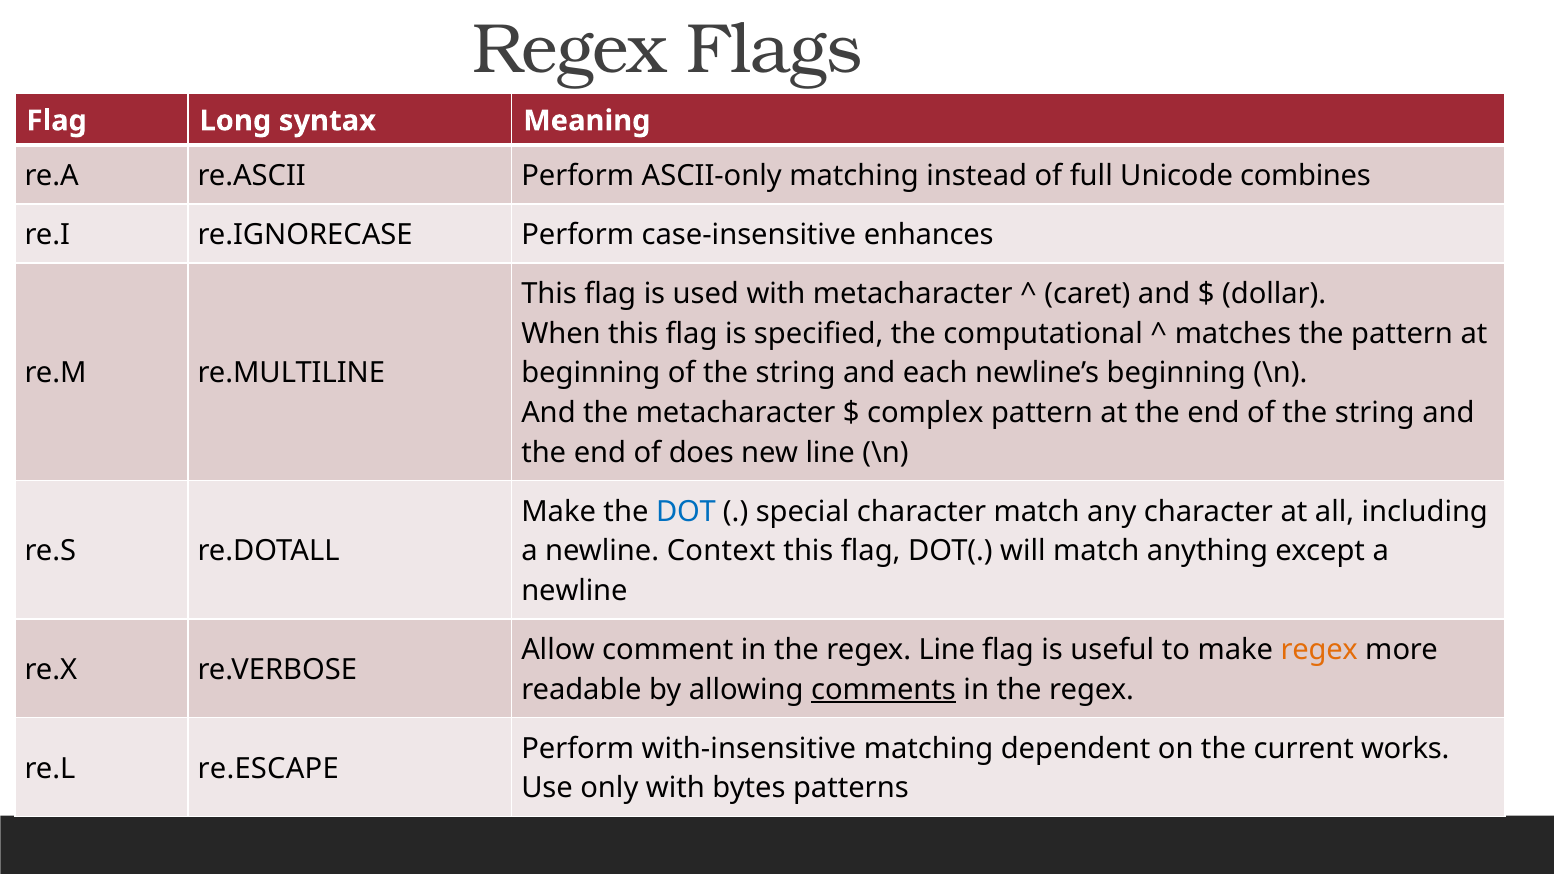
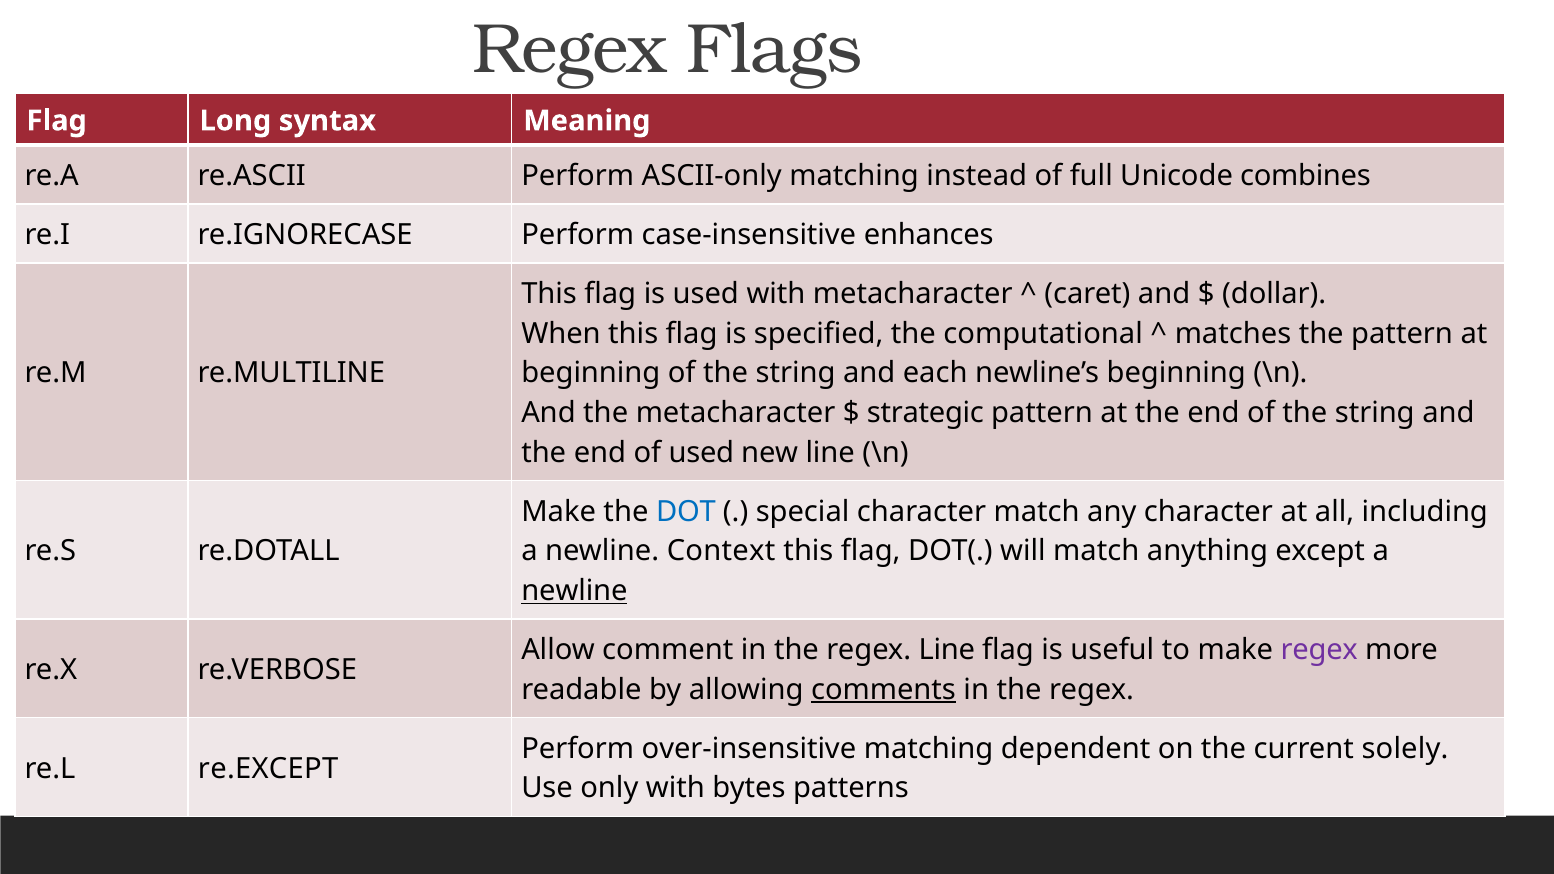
complex: complex -> strategic
of does: does -> used
newline at (574, 591) underline: none -> present
regex at (1319, 650) colour: orange -> purple
with-insensitive: with-insensitive -> over-insensitive
works: works -> solely
re.ESCAPE: re.ESCAPE -> re.EXCEPT
